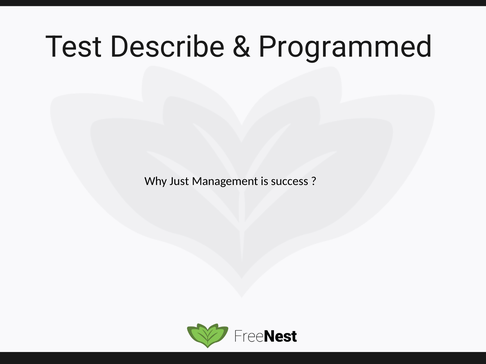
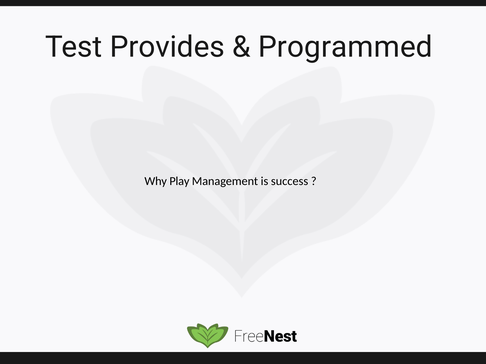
Describe: Describe -> Provides
Just: Just -> Play
